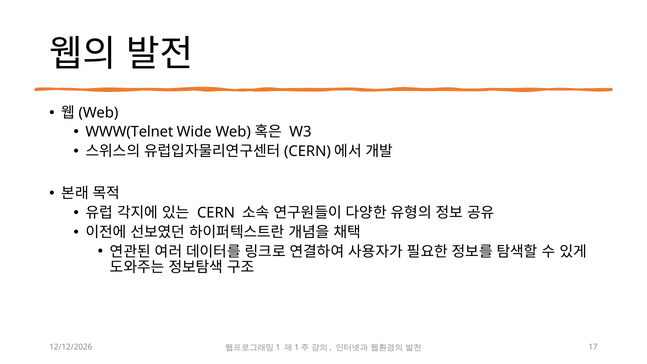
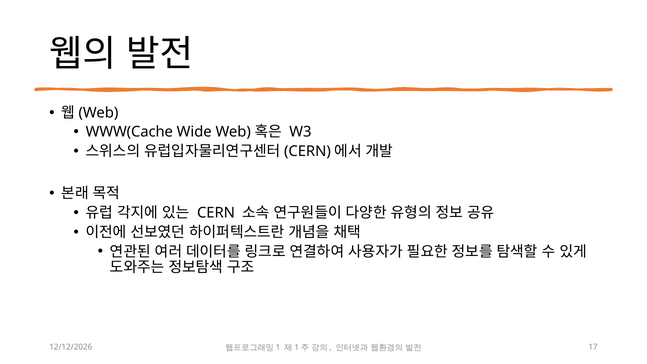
WWW(Telnet: WWW(Telnet -> WWW(Cache
